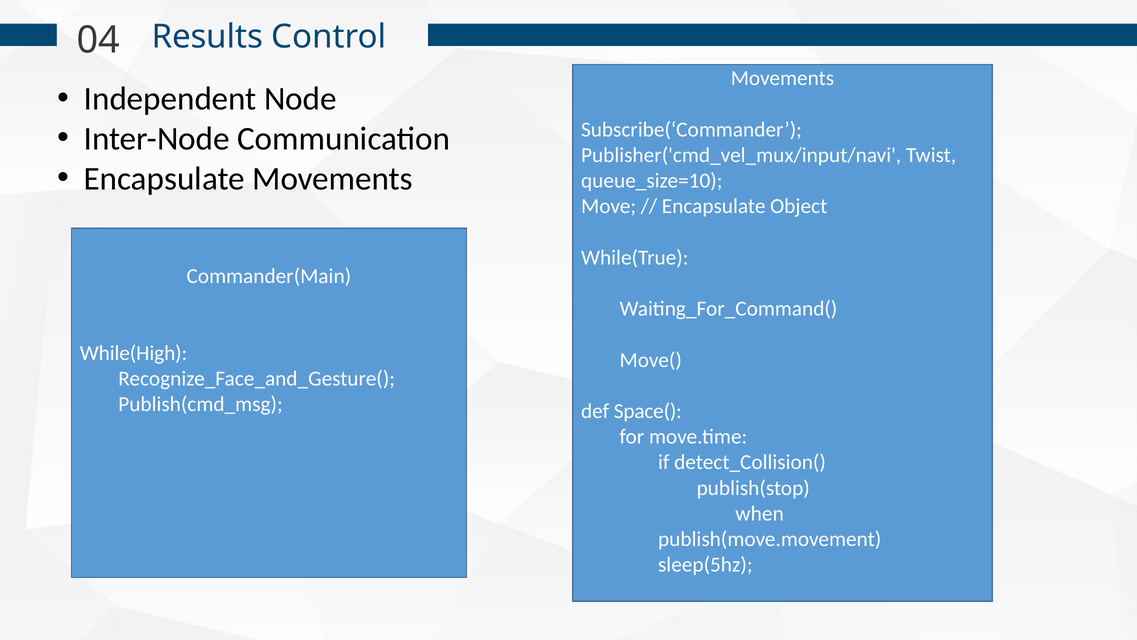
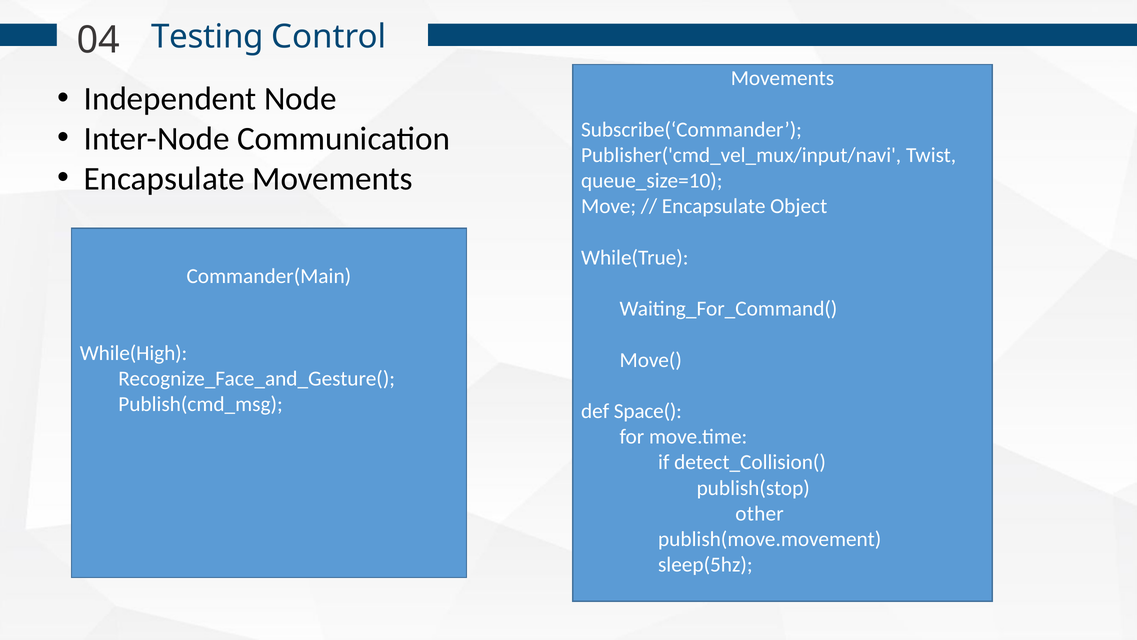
Results: Results -> Testing
when: when -> other
